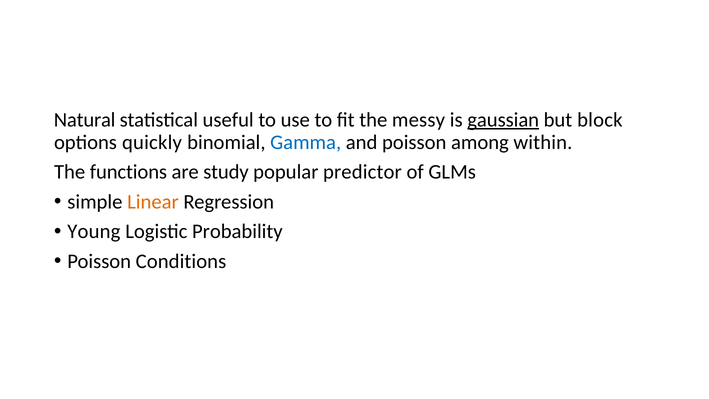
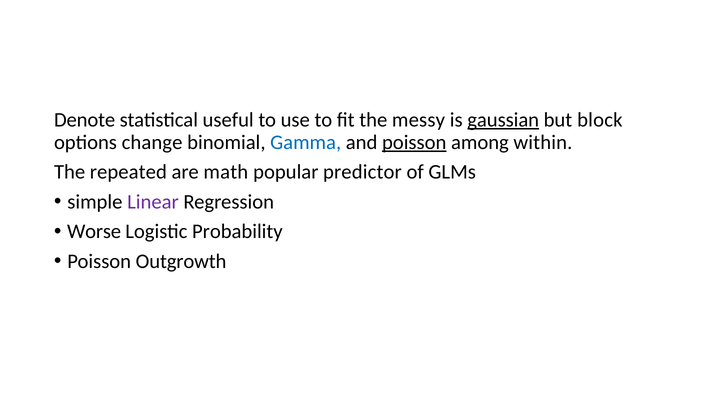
Natural: Natural -> Denote
quickly: quickly -> change
poisson at (414, 142) underline: none -> present
functions: functions -> repeated
study: study -> math
Linear colour: orange -> purple
Young: Young -> Worse
Conditions: Conditions -> Outgrowth
